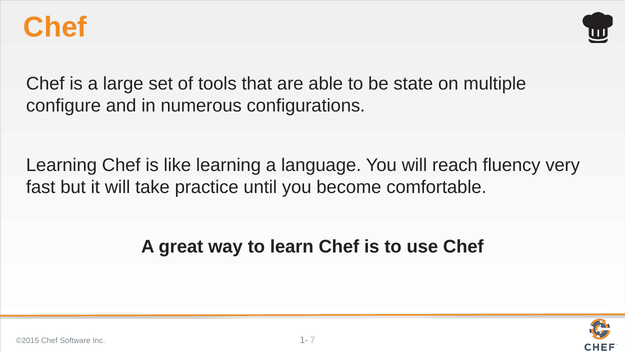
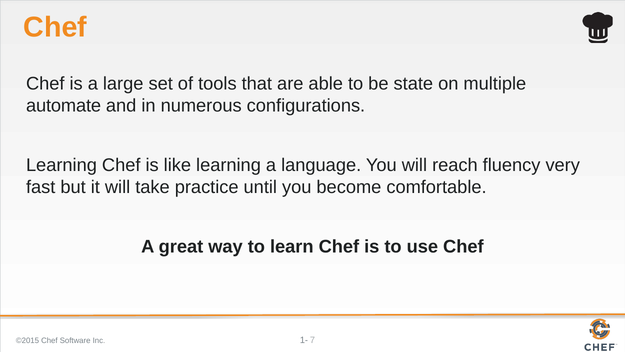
configure: configure -> automate
